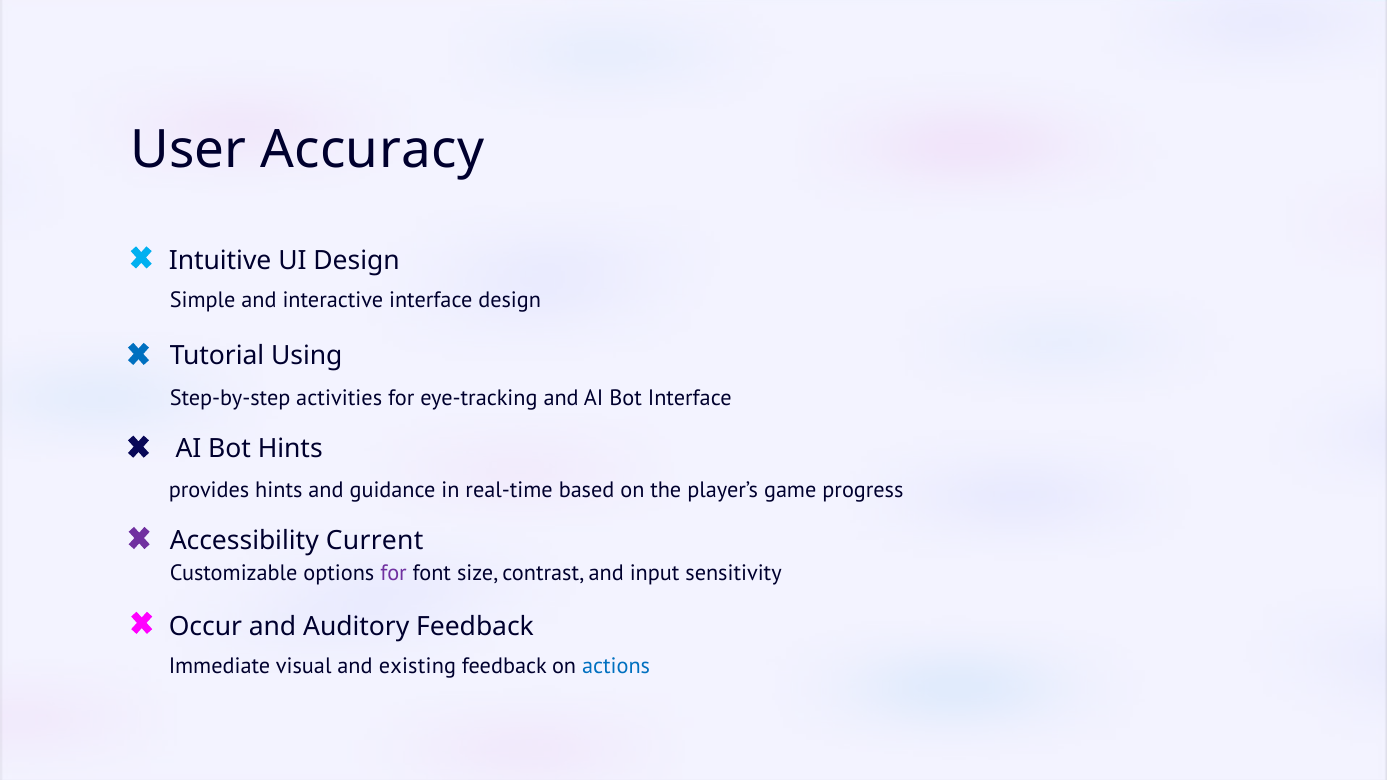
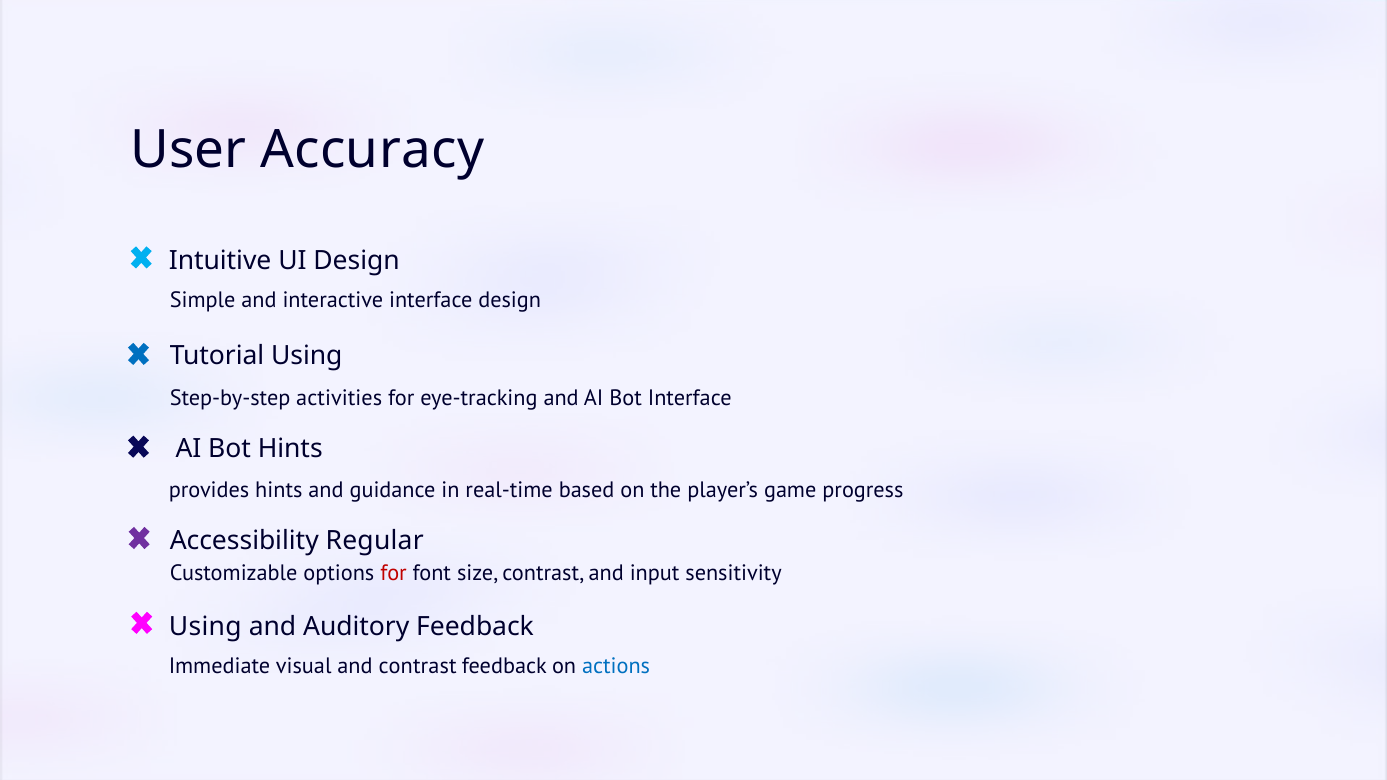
Current: Current -> Regular
for at (394, 573) colour: purple -> red
Occur at (205, 627): Occur -> Using
and existing: existing -> contrast
